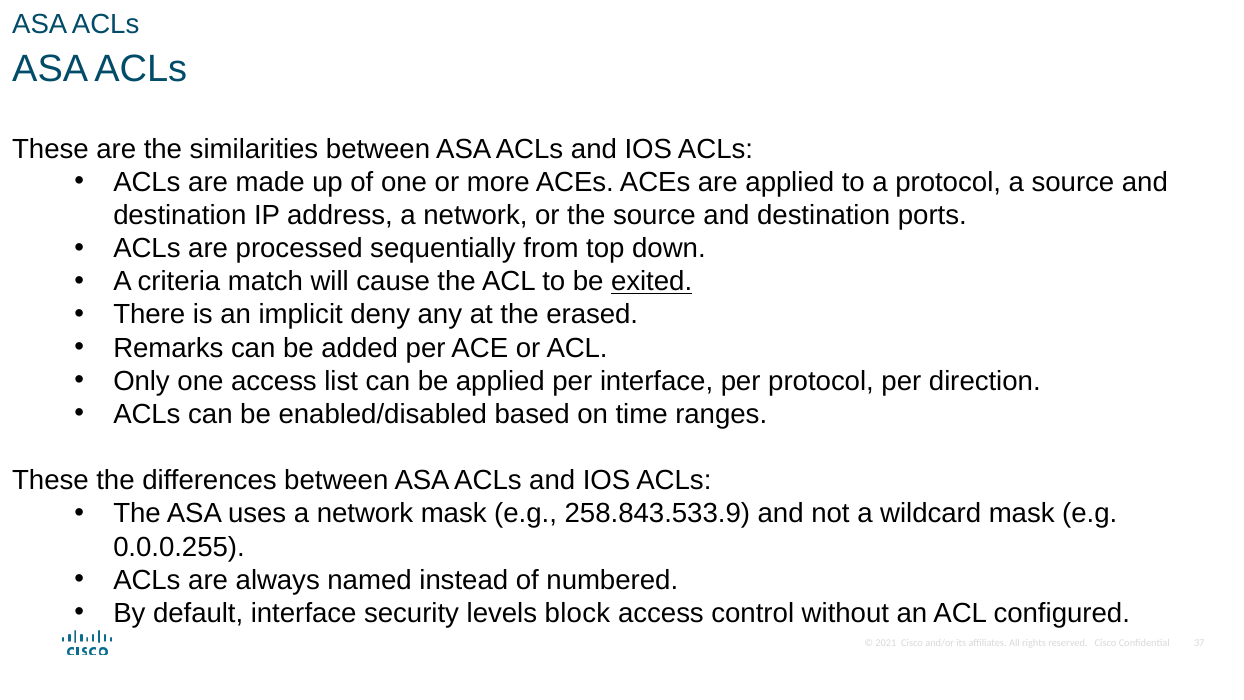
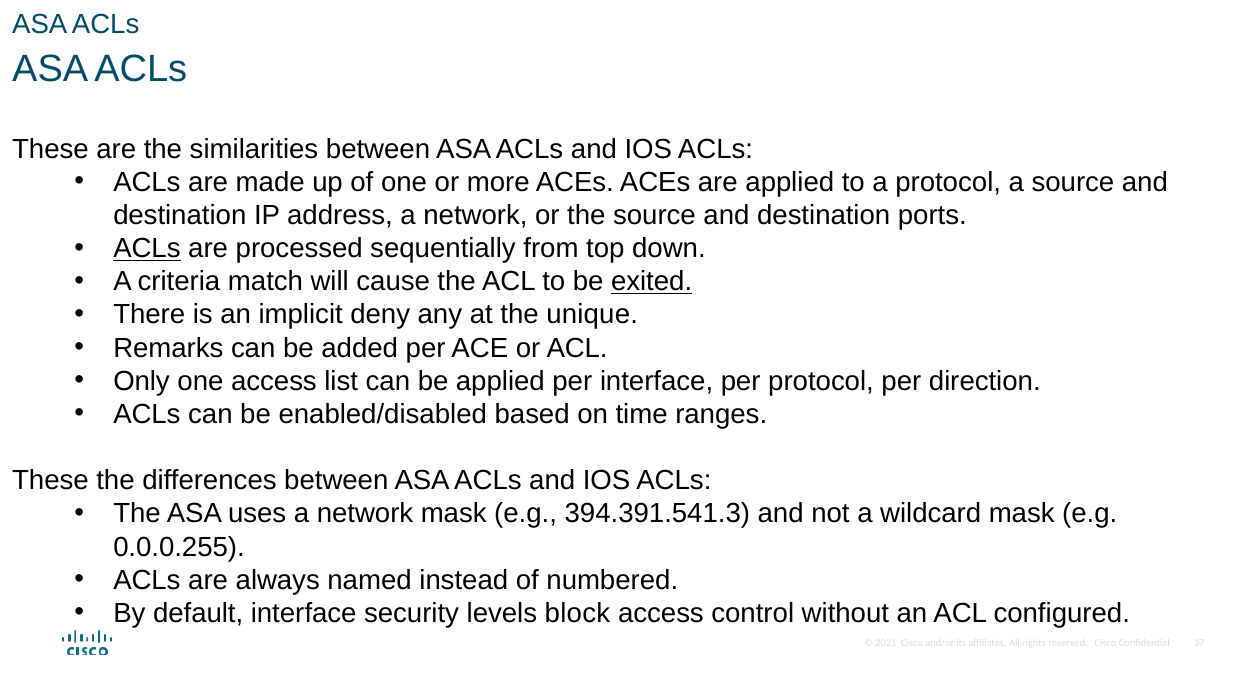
ACLs at (147, 248) underline: none -> present
erased: erased -> unique
258.843.533.9: 258.843.533.9 -> 394.391.541.3
